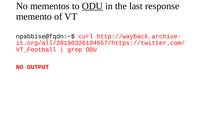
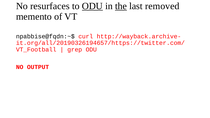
mementos: mementos -> resurfaces
the underline: none -> present
response: response -> removed
